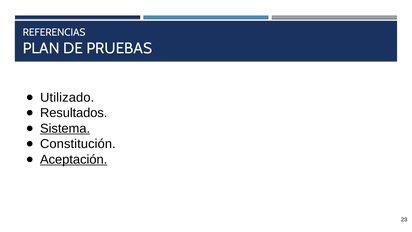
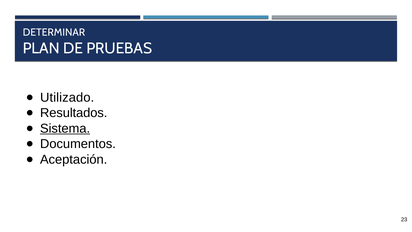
REFERENCIAS: REFERENCIAS -> DETERMINAR
Constitución: Constitución -> Documentos
Aceptación underline: present -> none
